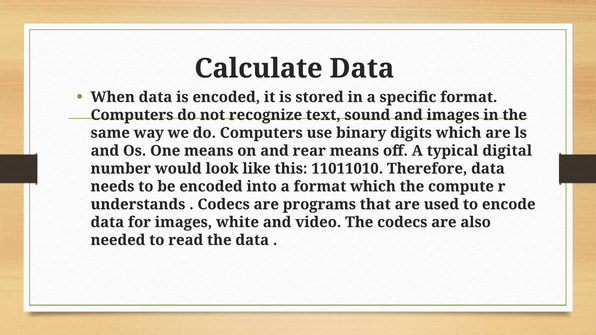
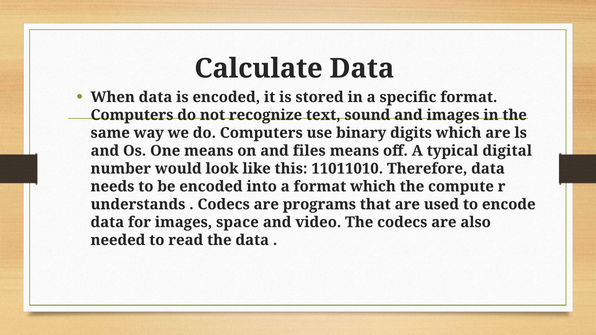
rear: rear -> files
white: white -> space
